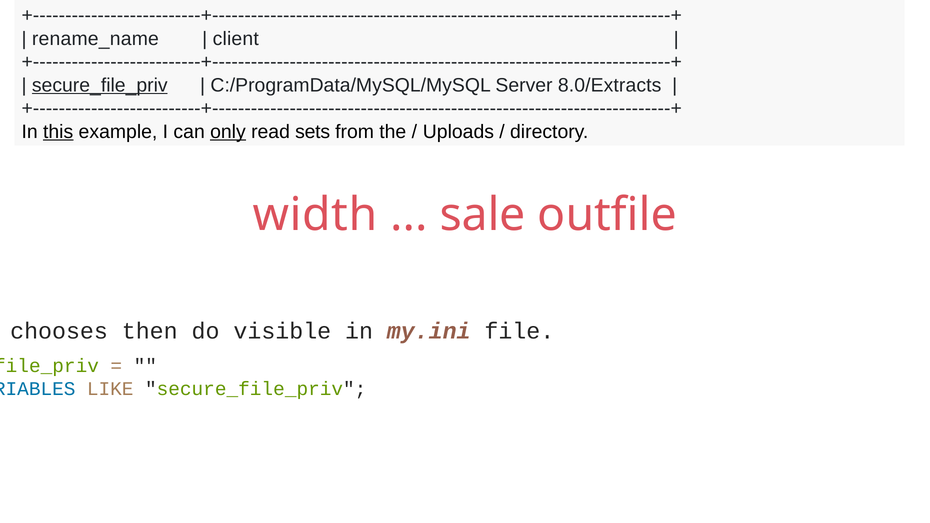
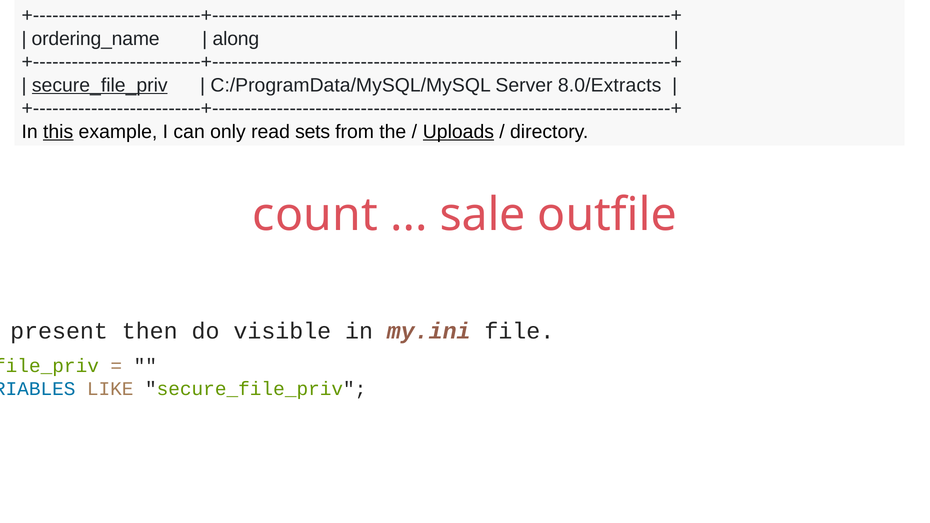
rename_name: rename_name -> ordering_name
client: client -> along
only underline: present -> none
Uploads underline: none -> present
width: width -> count
chooses: chooses -> present
